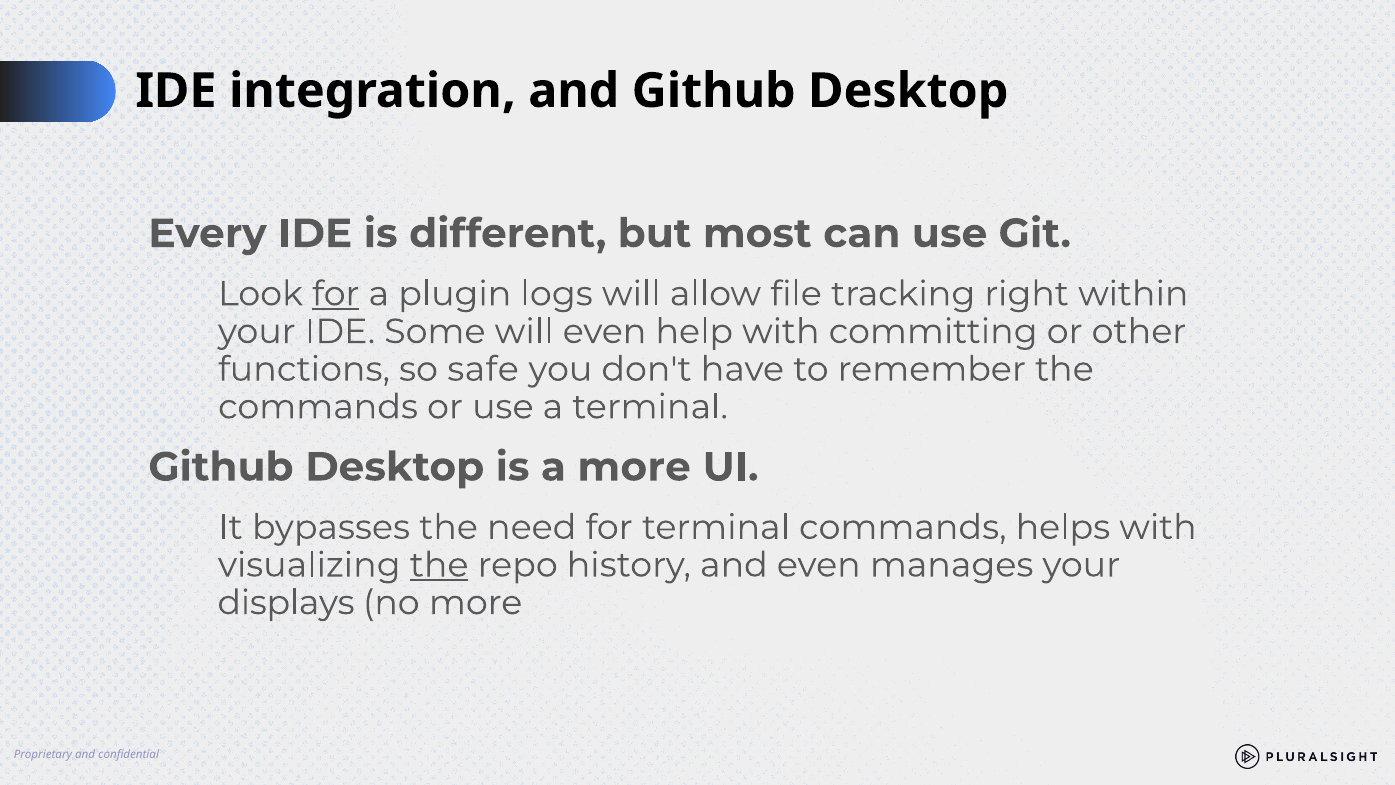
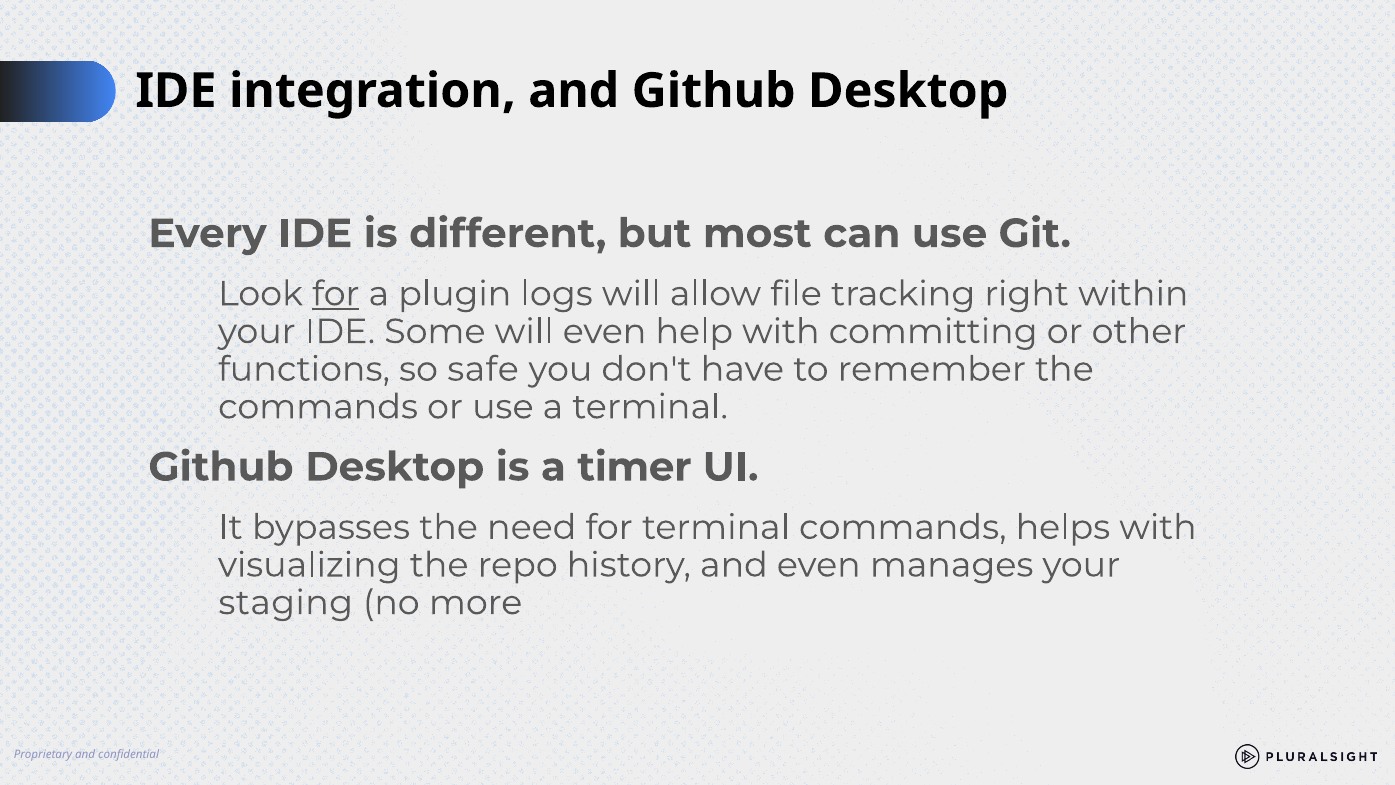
a more: more -> timer
the at (439, 565) underline: present -> none
displays: displays -> staging
